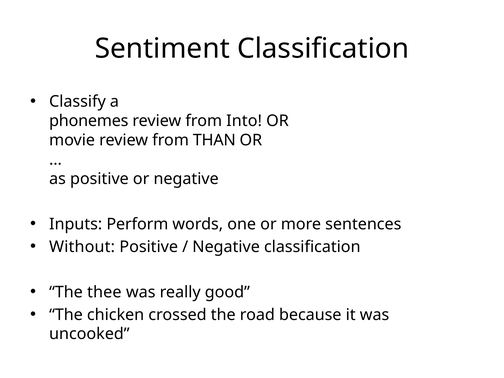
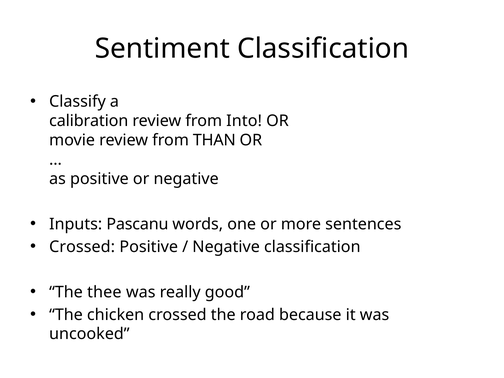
phonemes: phonemes -> calibration
Perform: Perform -> Pascanu
Without at (82, 247): Without -> Crossed
